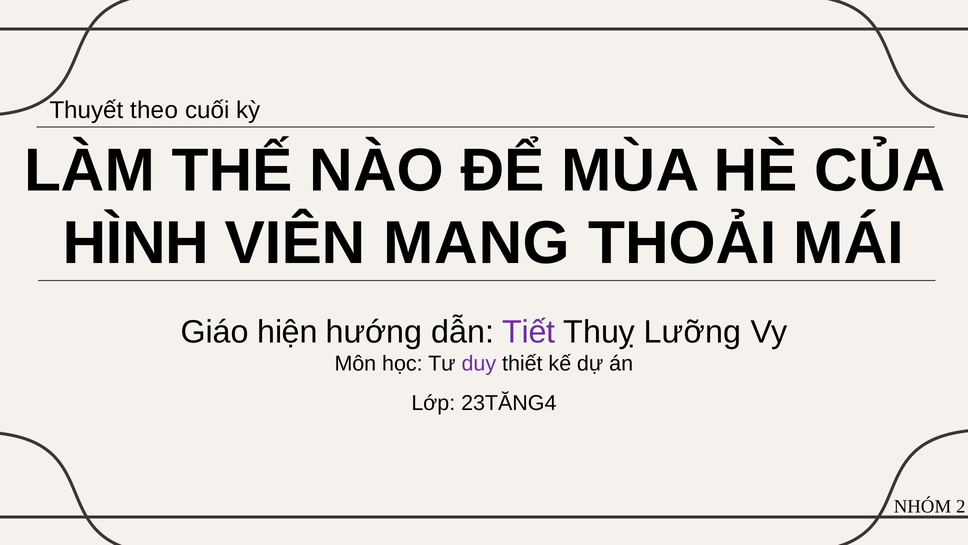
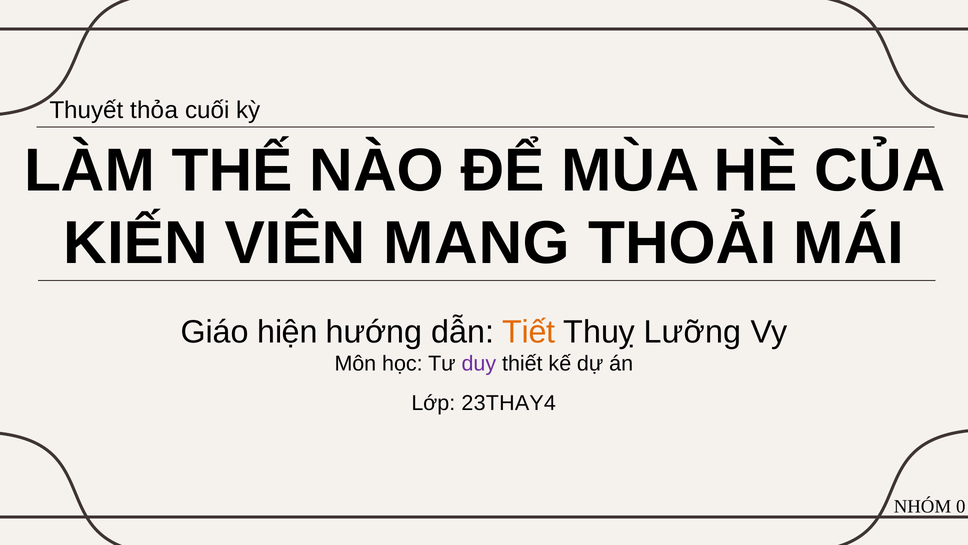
theo: theo -> thỏa
HÌNH: HÌNH -> KIẾN
Tiết colour: purple -> orange
23TĂNG4: 23TĂNG4 -> 23THAY4
2: 2 -> 0
